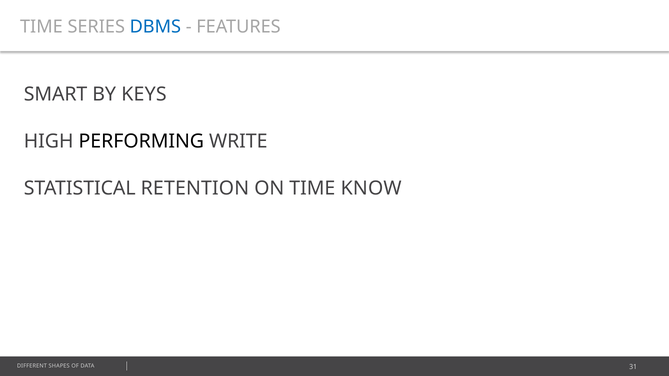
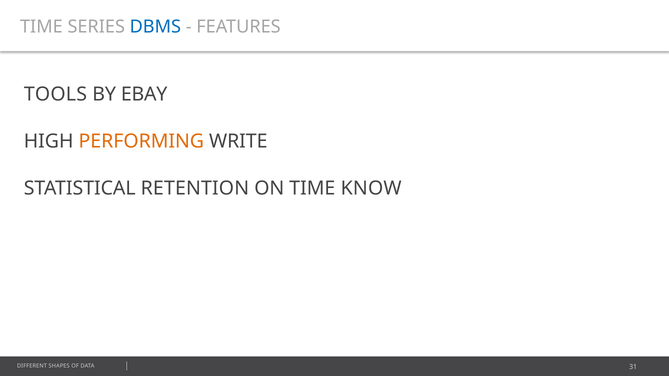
SMART: SMART -> TOOLS
KEYS: KEYS -> EBAY
PERFORMING colour: black -> orange
